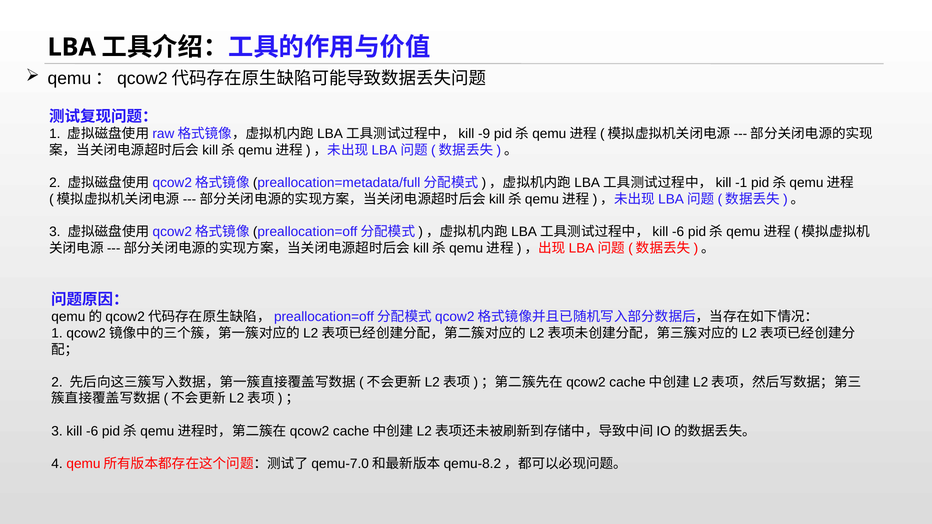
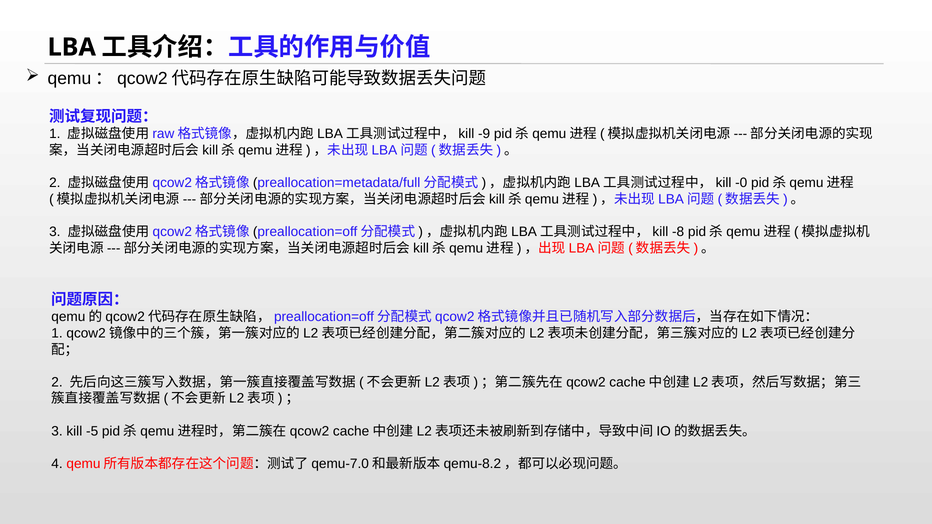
-1: -1 -> -0
-6 at (678, 232): -6 -> -8
kill -6: -6 -> -5
